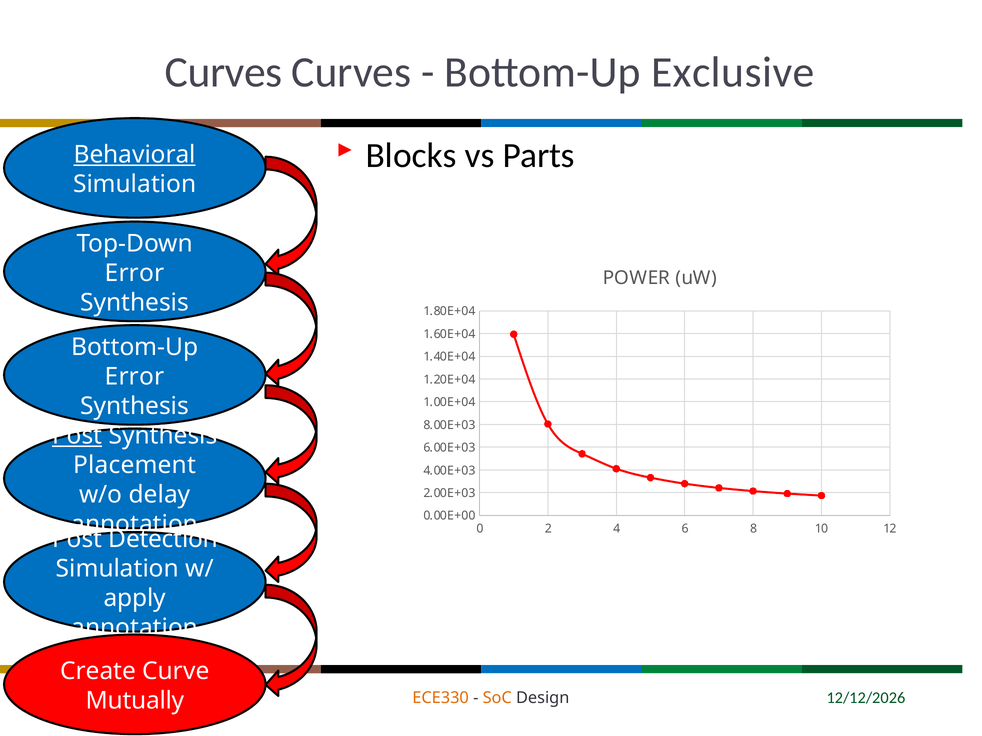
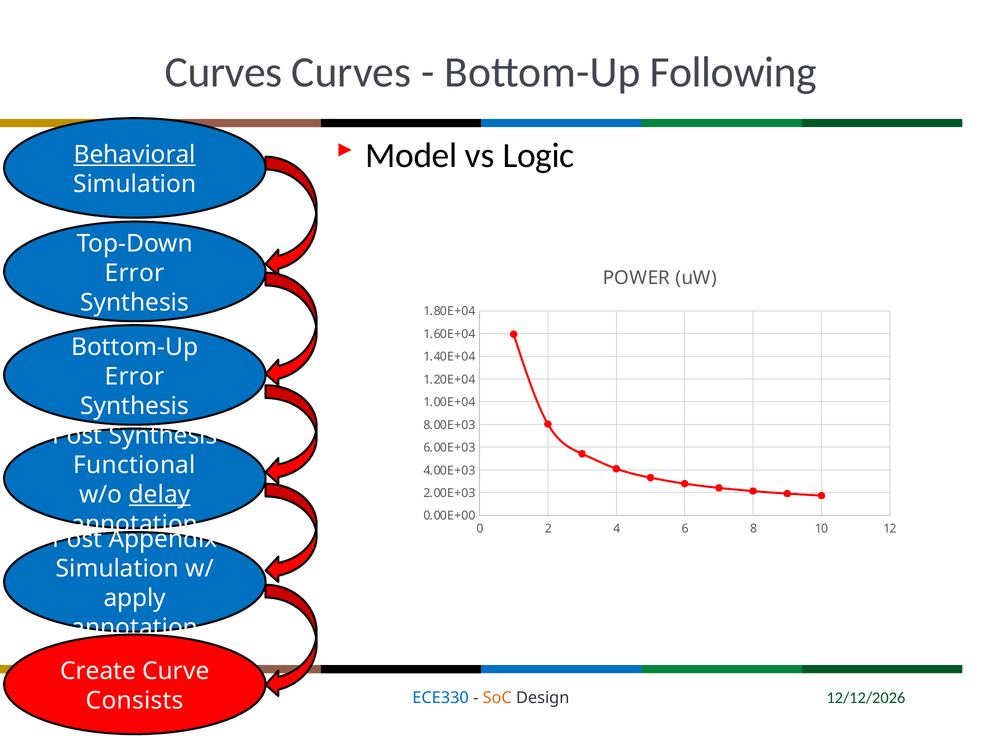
Exclusive: Exclusive -> Following
Blocks: Blocks -> Model
Parts: Parts -> Logic
Post at (77, 436) underline: present -> none
Placement: Placement -> Functional
delay underline: none -> present
Detection: Detection -> Appendix
ECE330 colour: orange -> blue
Mutually: Mutually -> Consists
